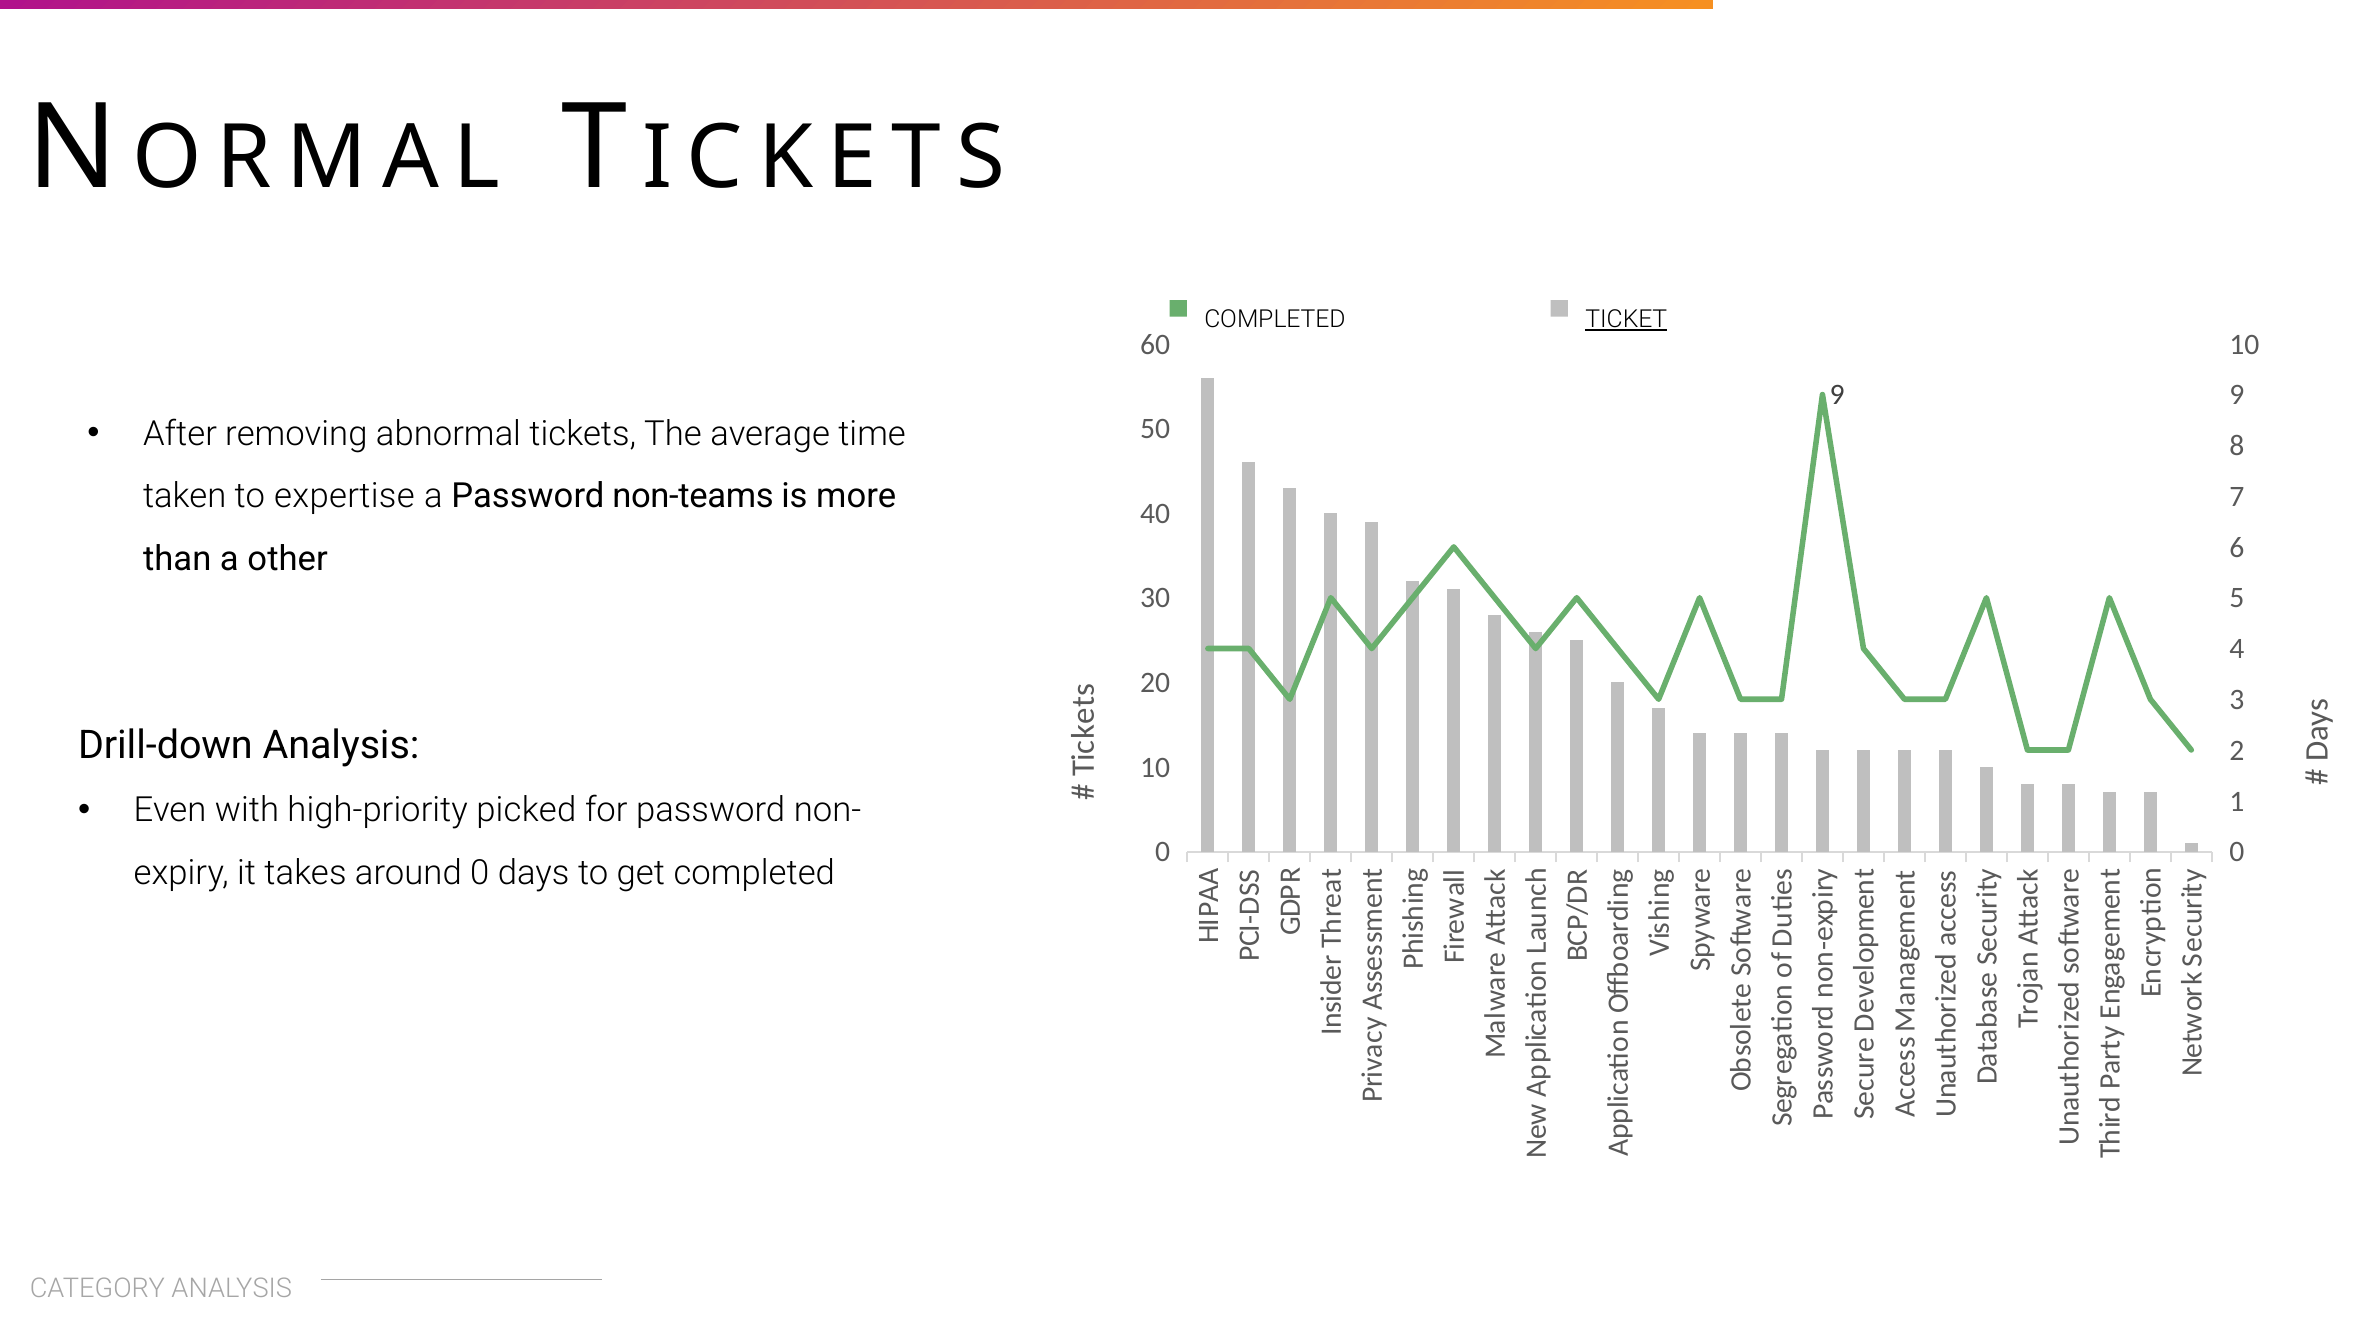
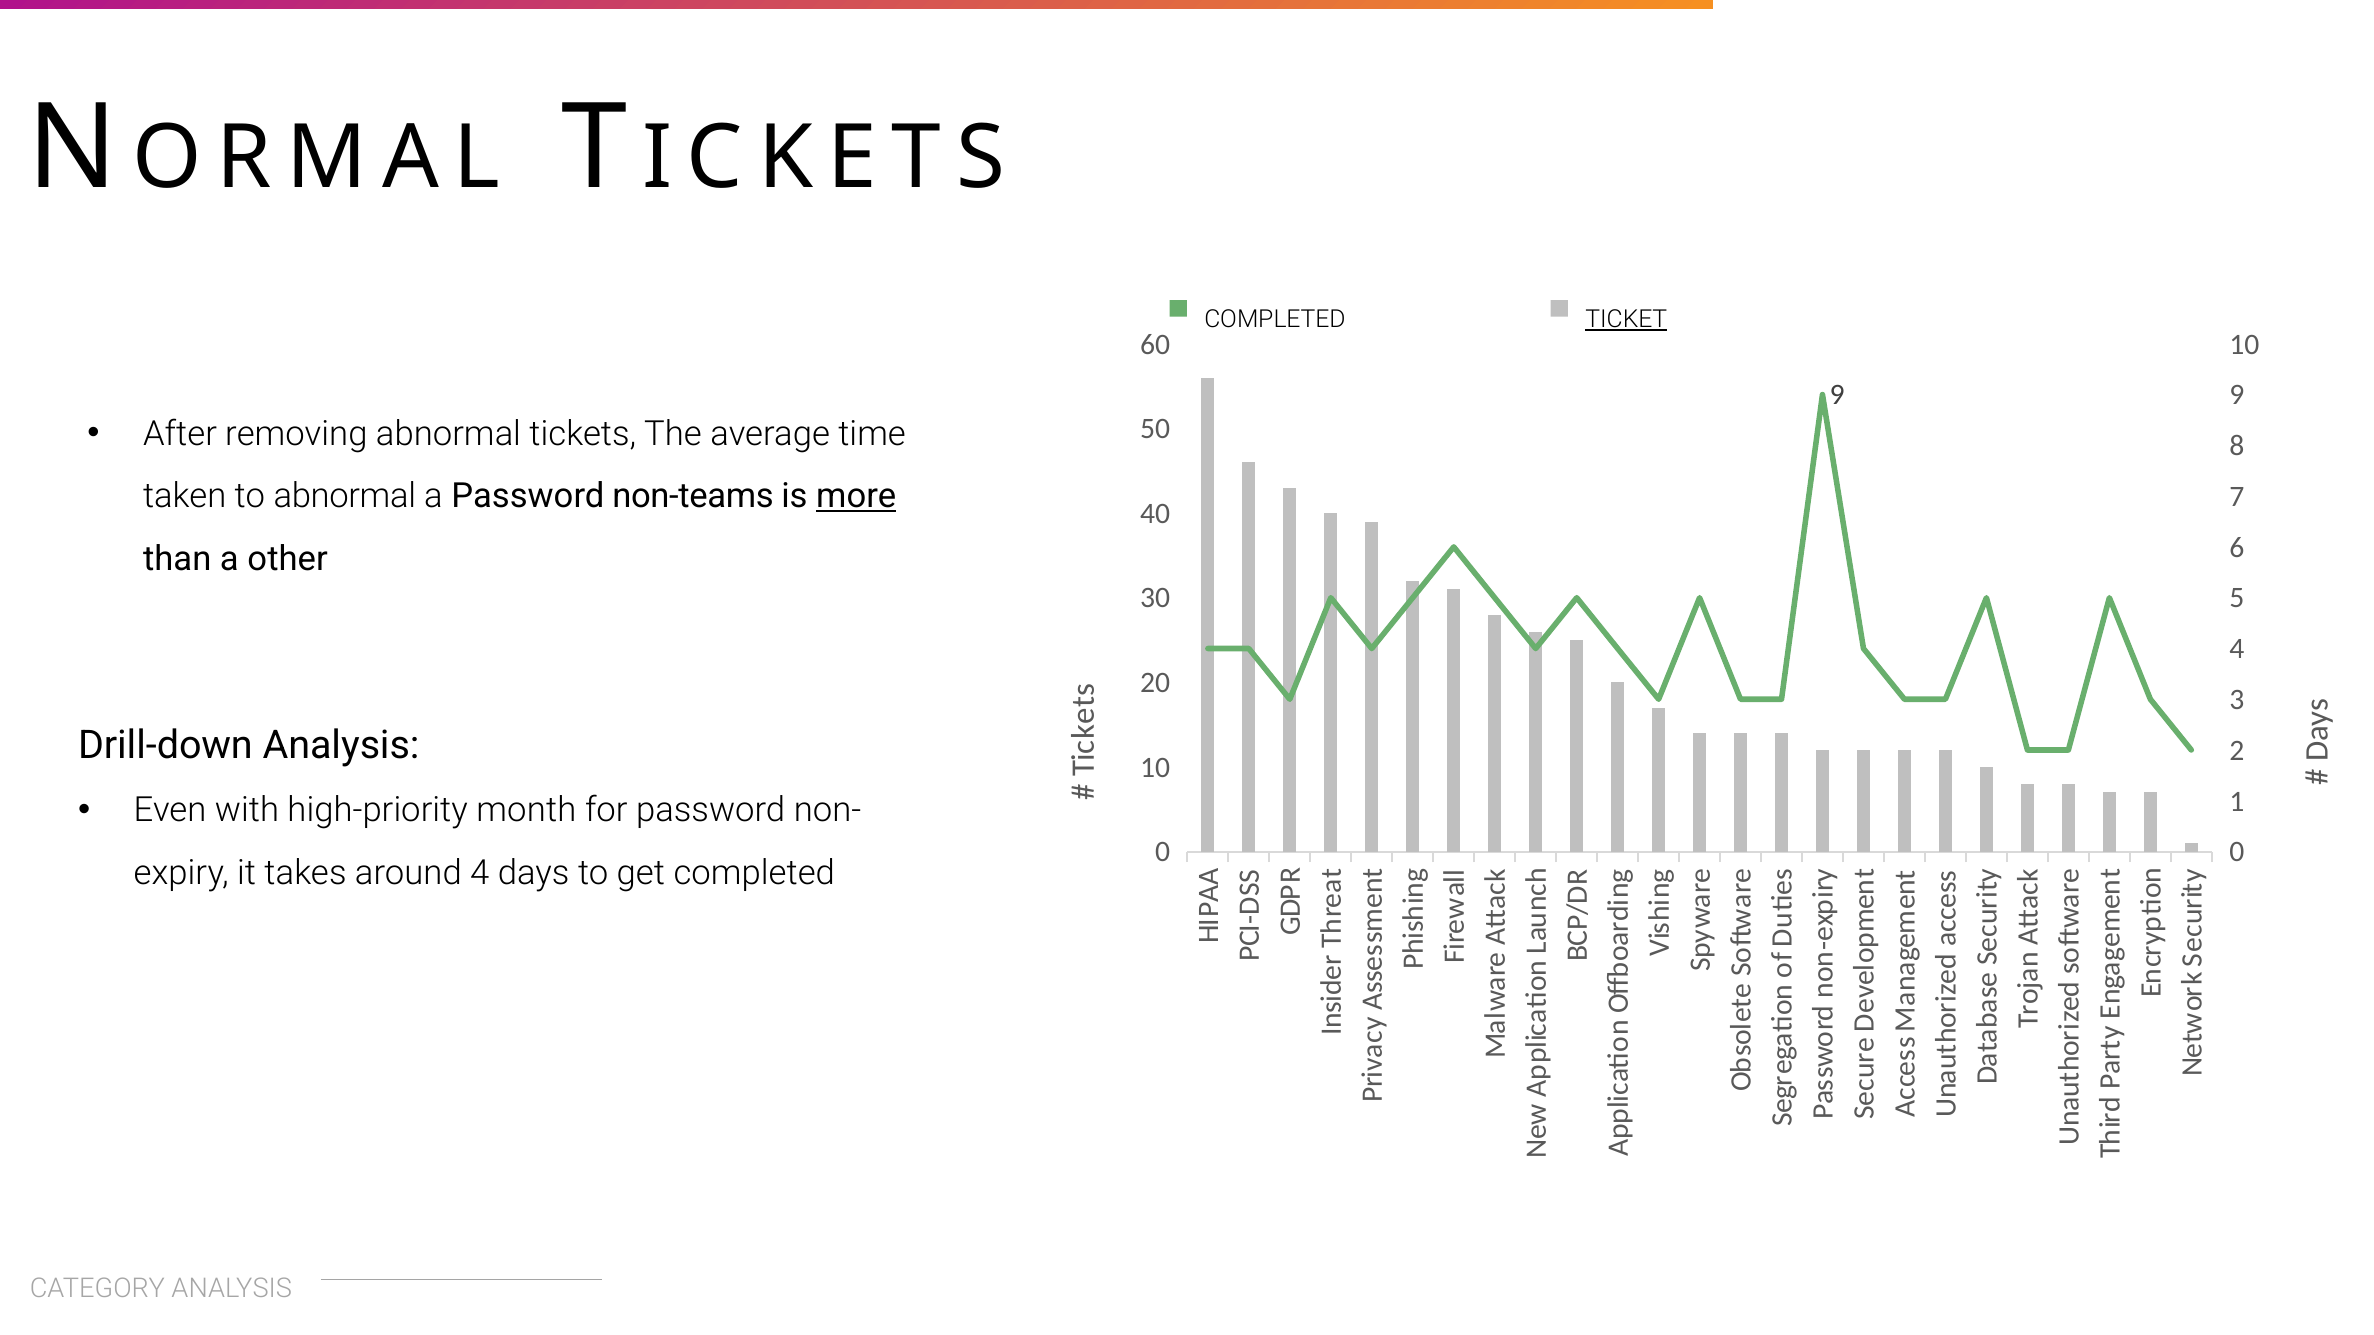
to expertise: expertise -> abnormal
more underline: none -> present
picked: picked -> month
around 0: 0 -> 4
